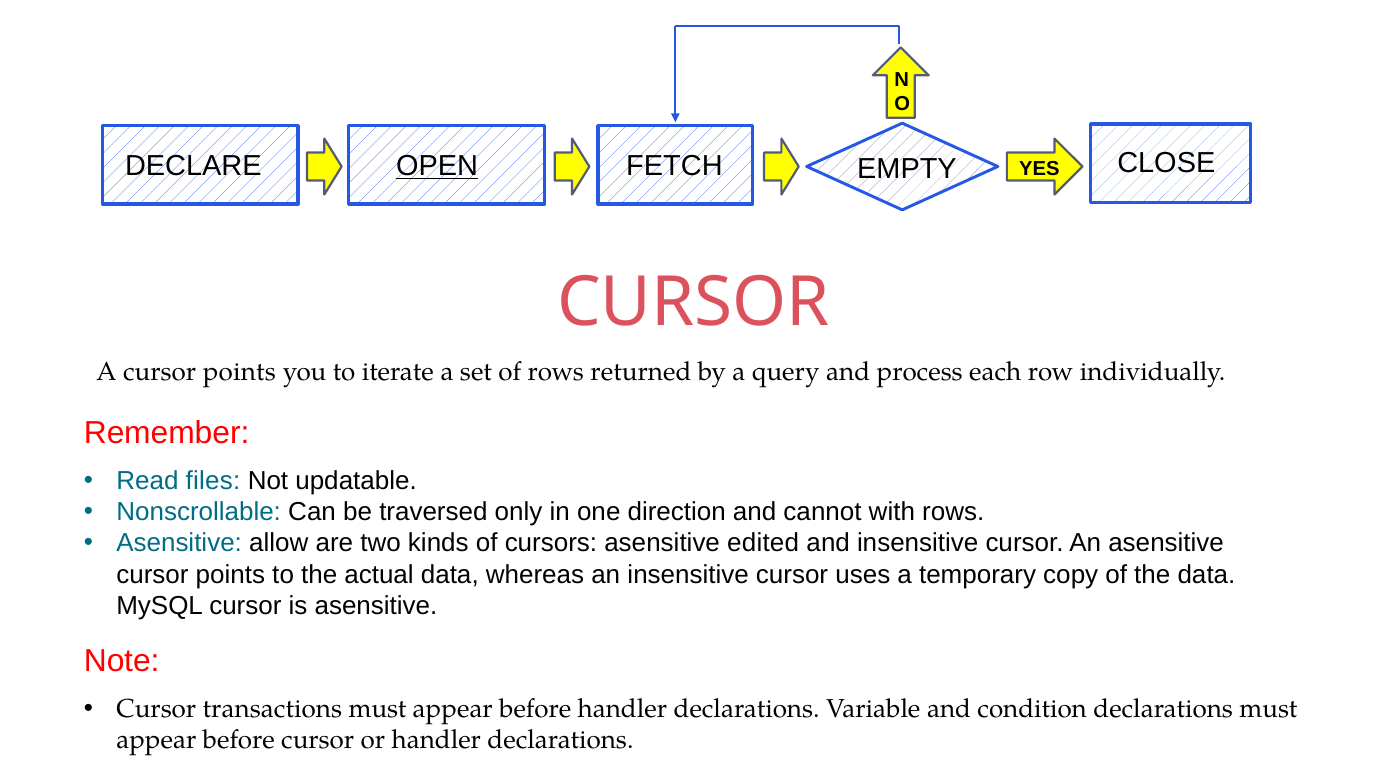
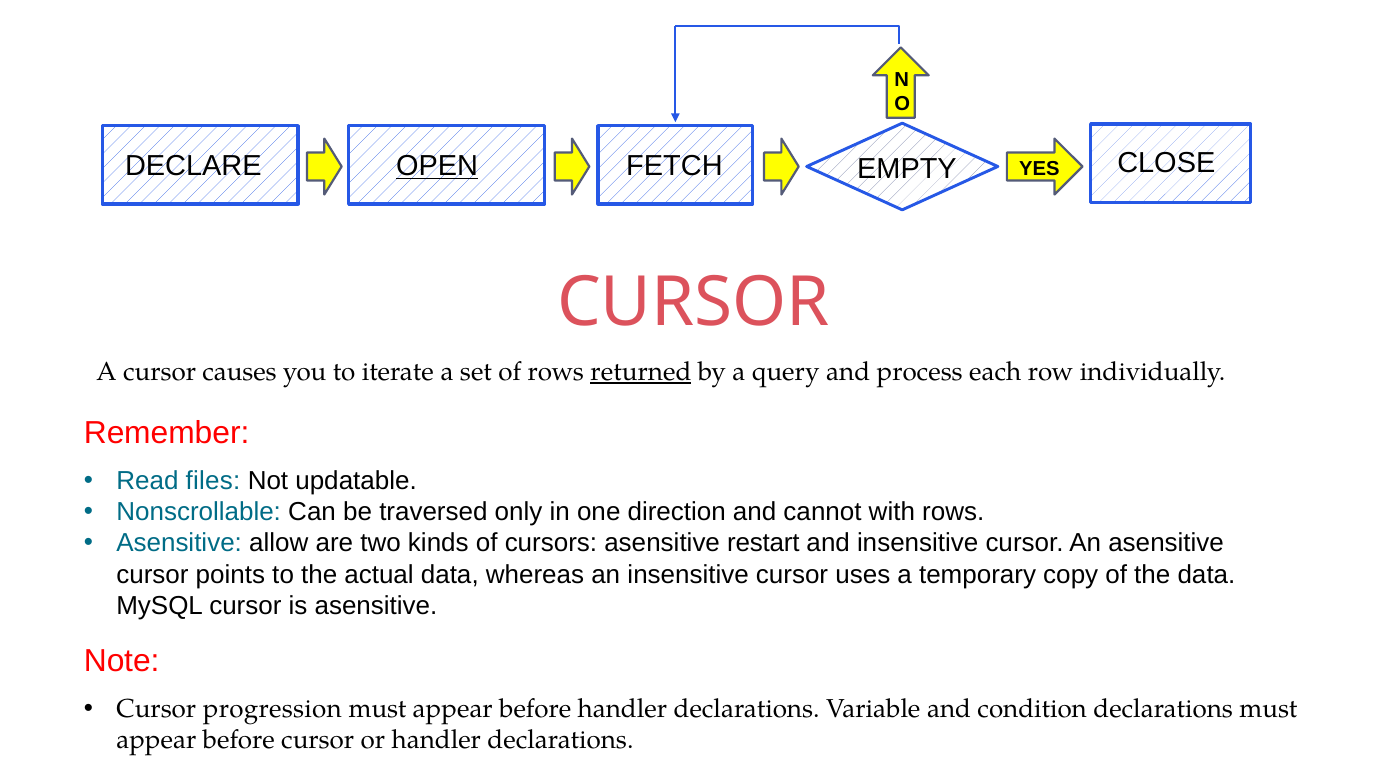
A cursor points: points -> causes
returned underline: none -> present
edited: edited -> restart
transactions: transactions -> progression
